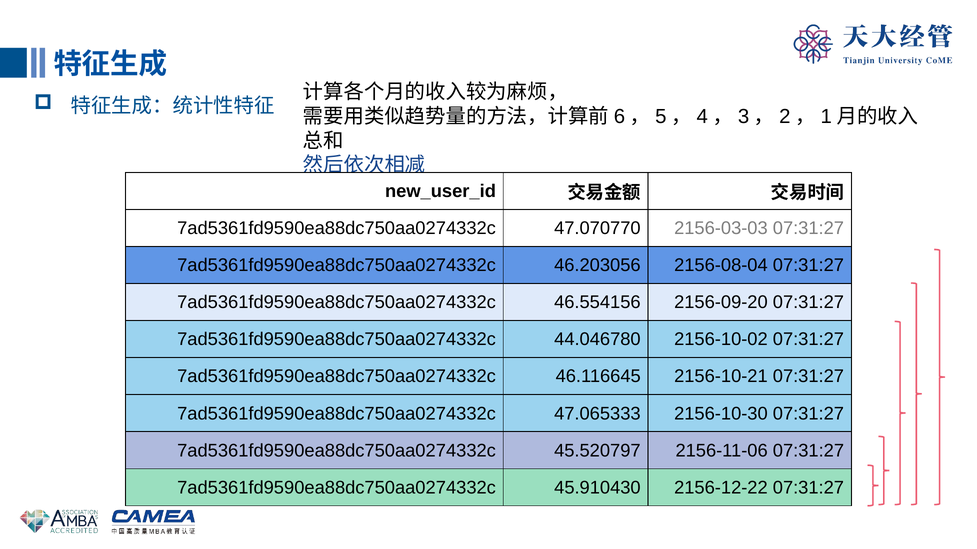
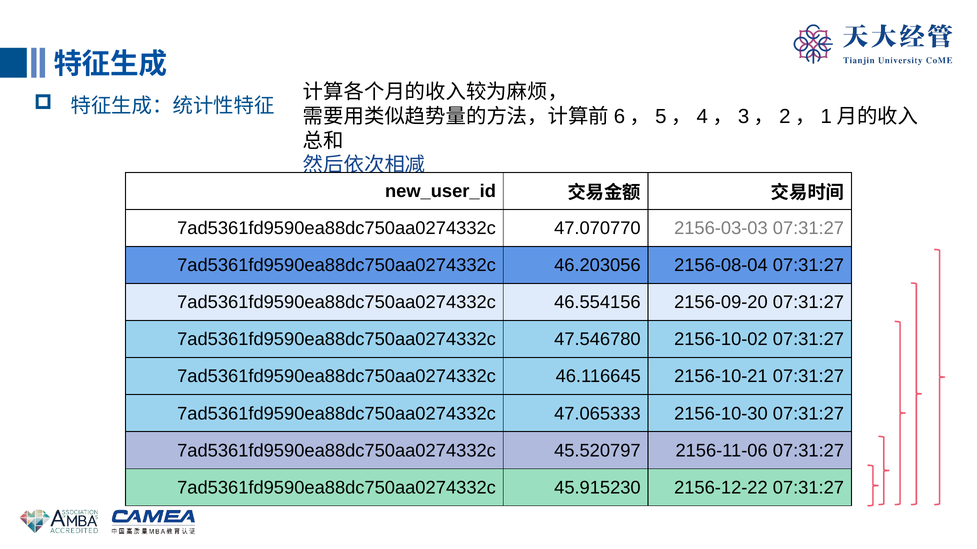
44.046780: 44.046780 -> 47.546780
45.910430: 45.910430 -> 45.915230
